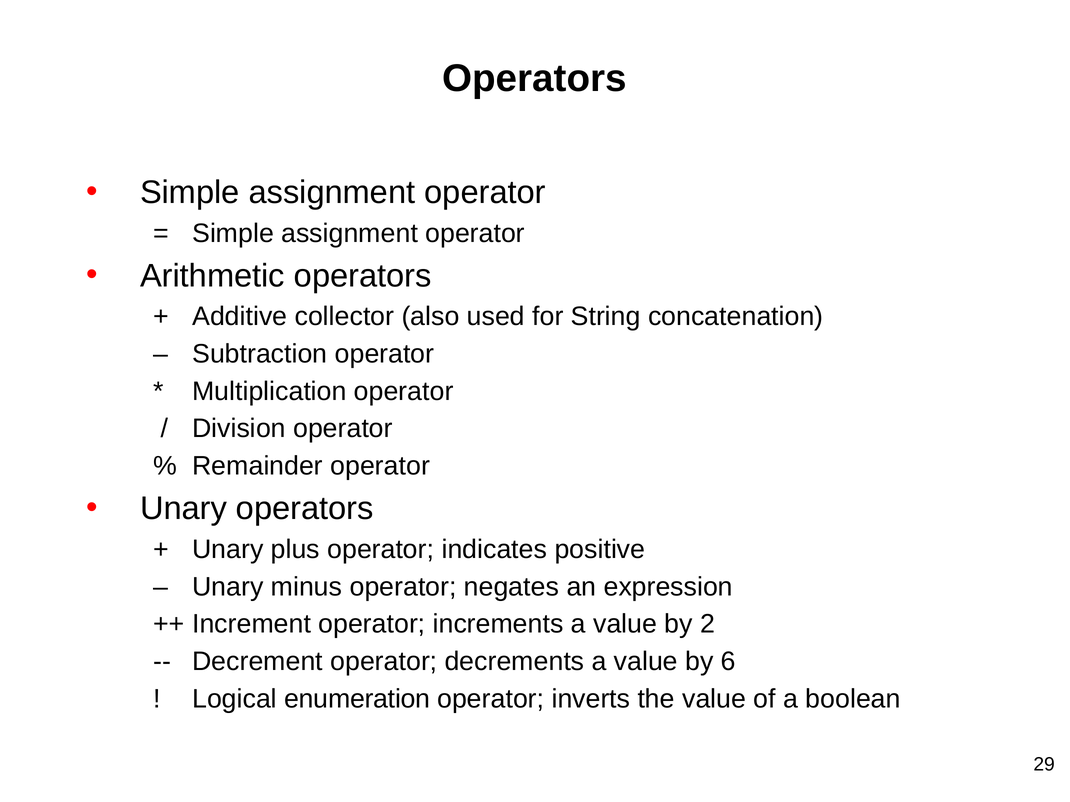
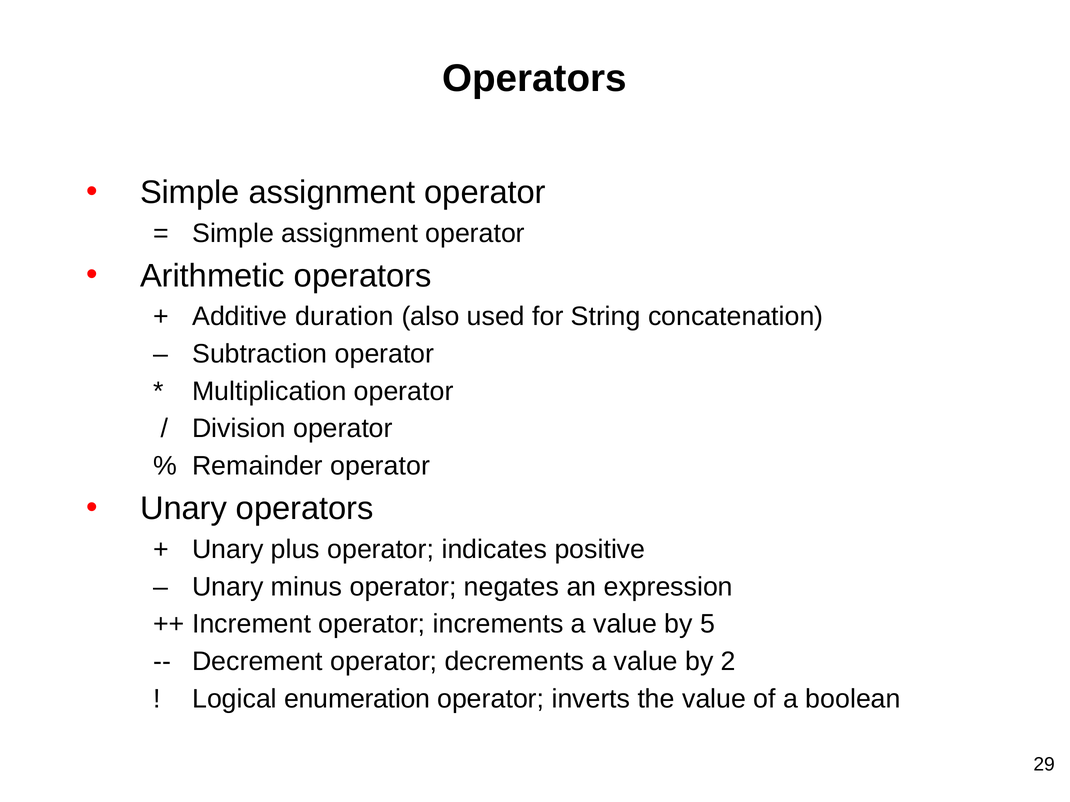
collector: collector -> duration
2: 2 -> 5
6: 6 -> 2
